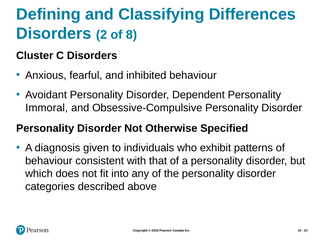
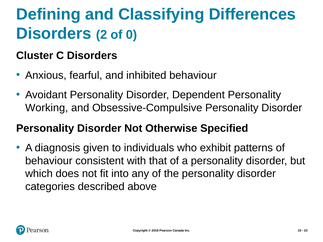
8: 8 -> 0
Immoral: Immoral -> Working
